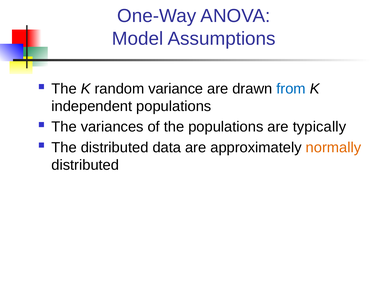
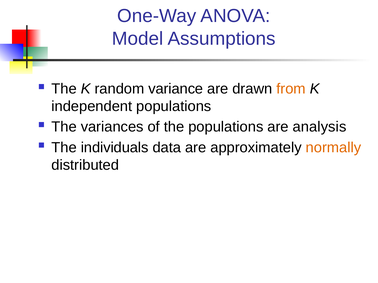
from colour: blue -> orange
typically: typically -> analysis
The distributed: distributed -> individuals
